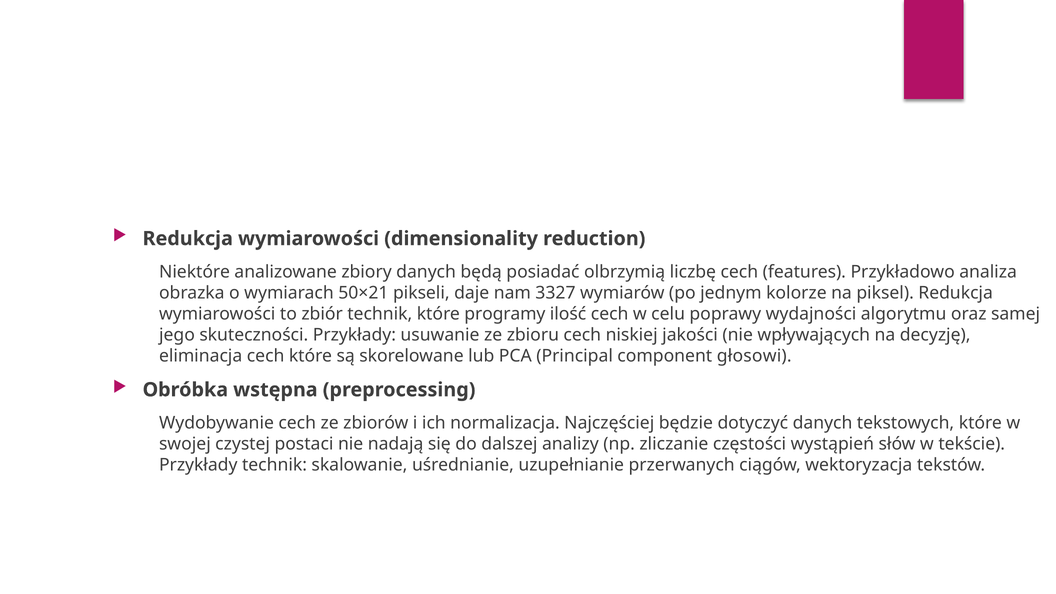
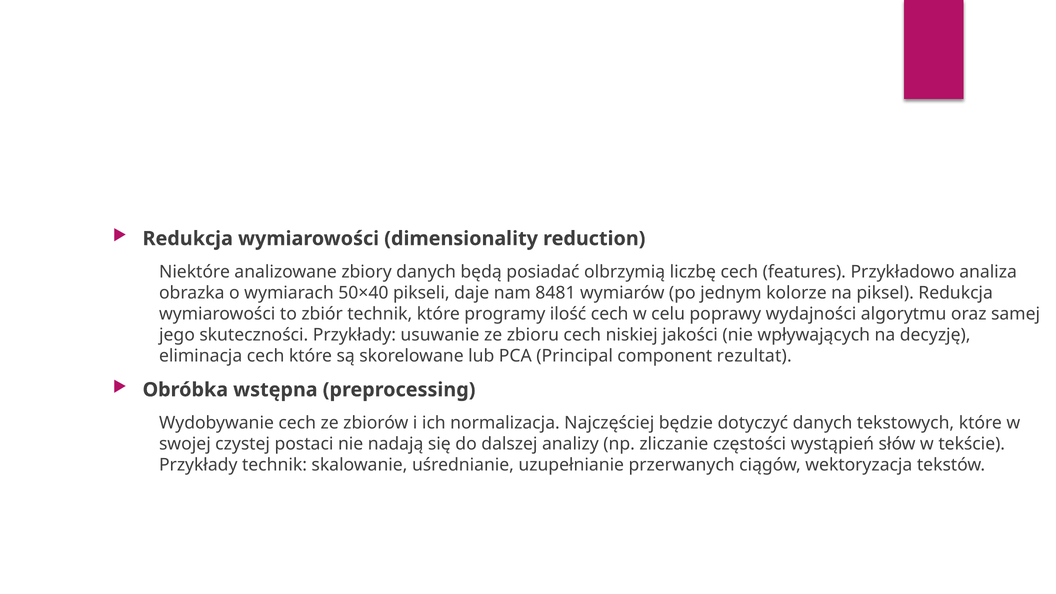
50×21: 50×21 -> 50×40
3327: 3327 -> 8481
głosowi: głosowi -> rezultat
